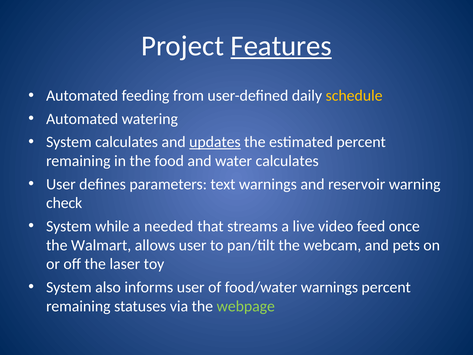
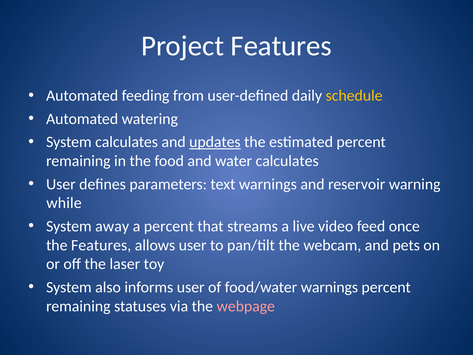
Features at (281, 46) underline: present -> none
check: check -> while
while: while -> away
a needed: needed -> percent
the Walmart: Walmart -> Features
webpage colour: light green -> pink
